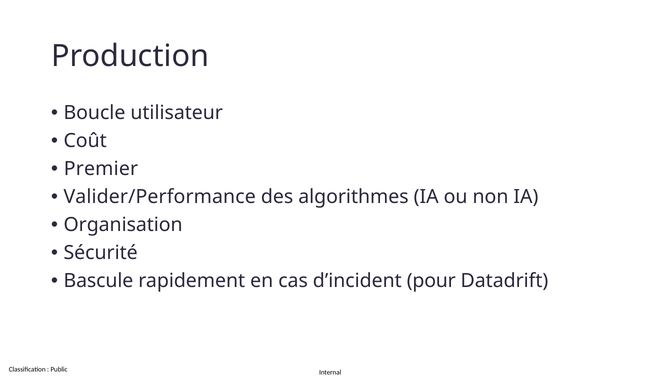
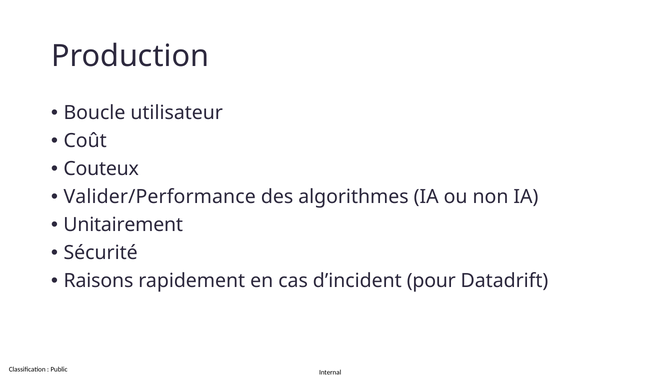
Premier: Premier -> Couteux
Organisation: Organisation -> Unitairement
Bascule: Bascule -> Raisons
